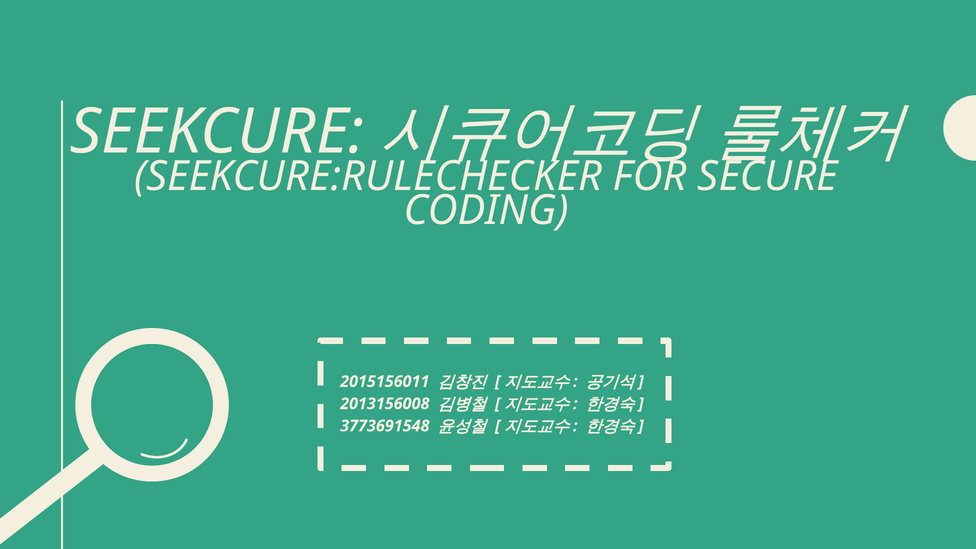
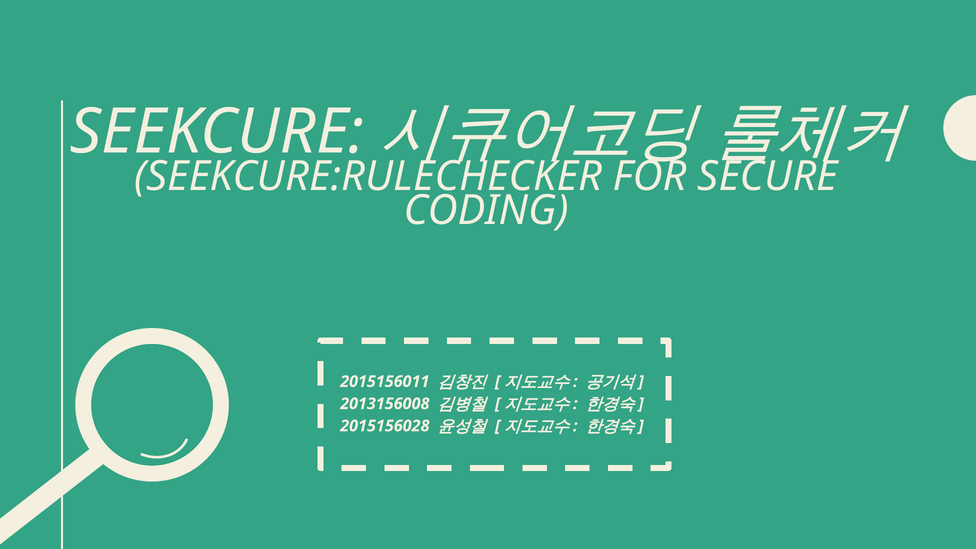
3773691548: 3773691548 -> 2015156028
